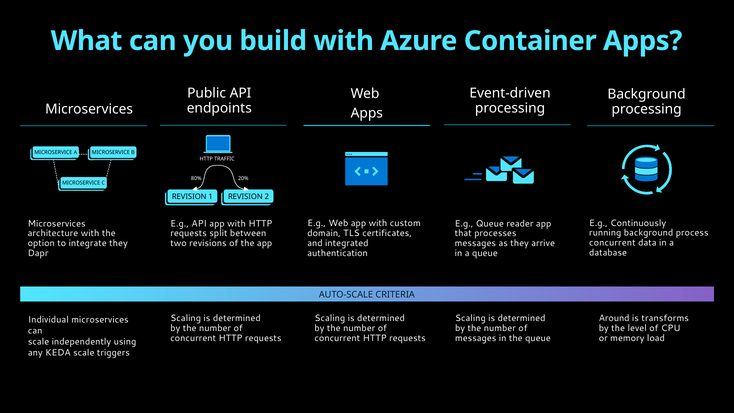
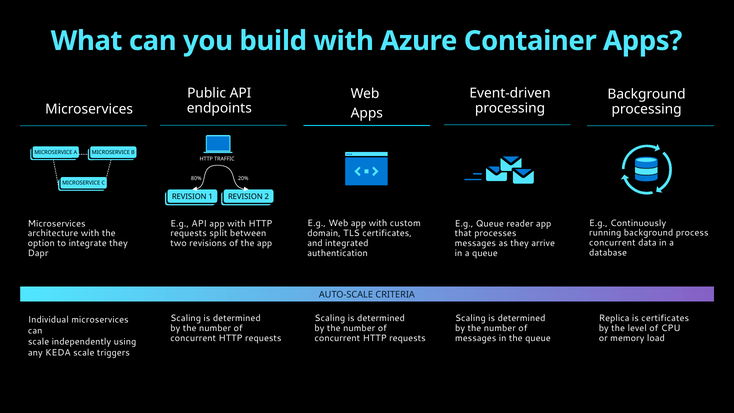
Around: Around -> Replica
is transforms: transforms -> certificates
